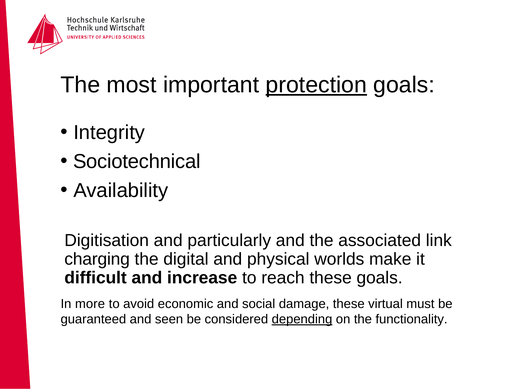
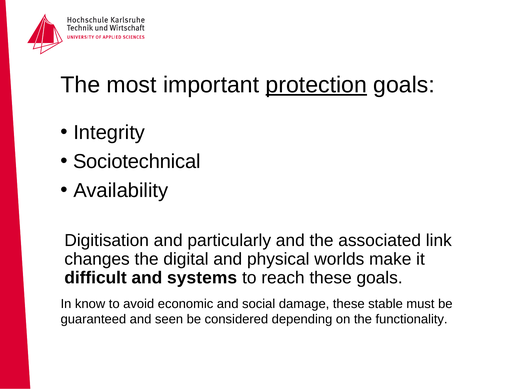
charging: charging -> changes
increase: increase -> systems
more: more -> know
virtual: virtual -> stable
depending underline: present -> none
